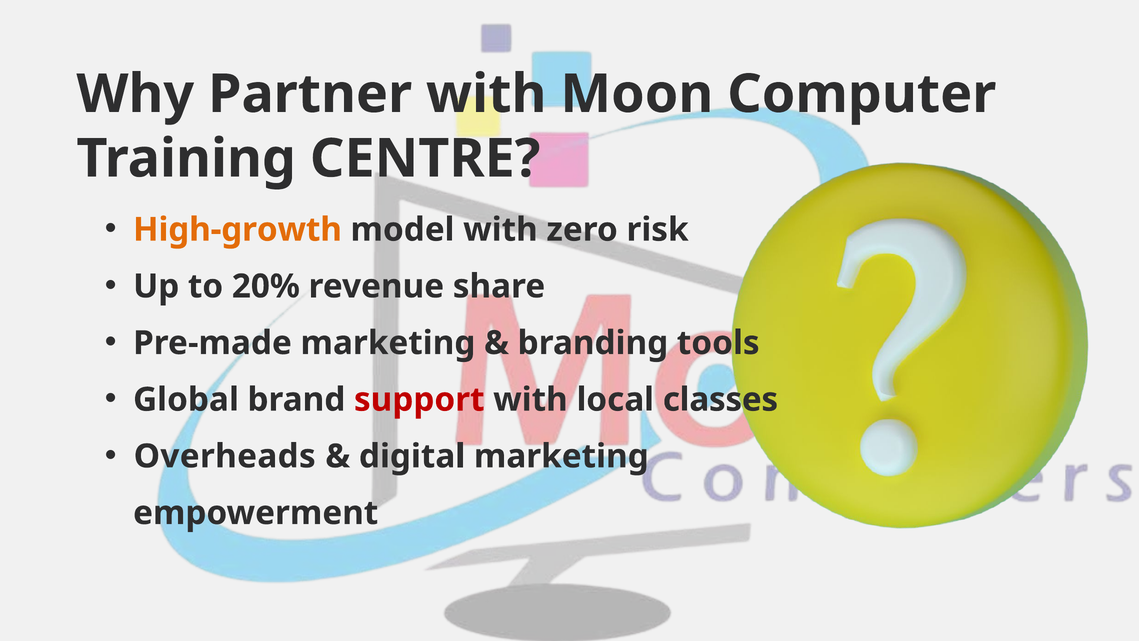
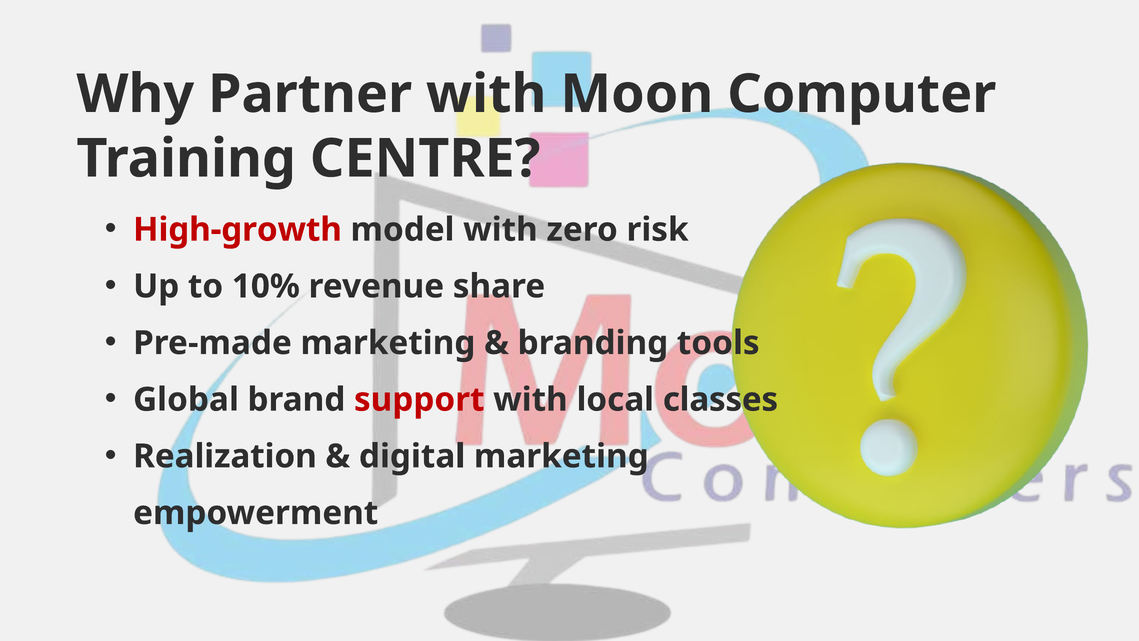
High-growth colour: orange -> red
20%: 20% -> 10%
Overheads: Overheads -> Realization
